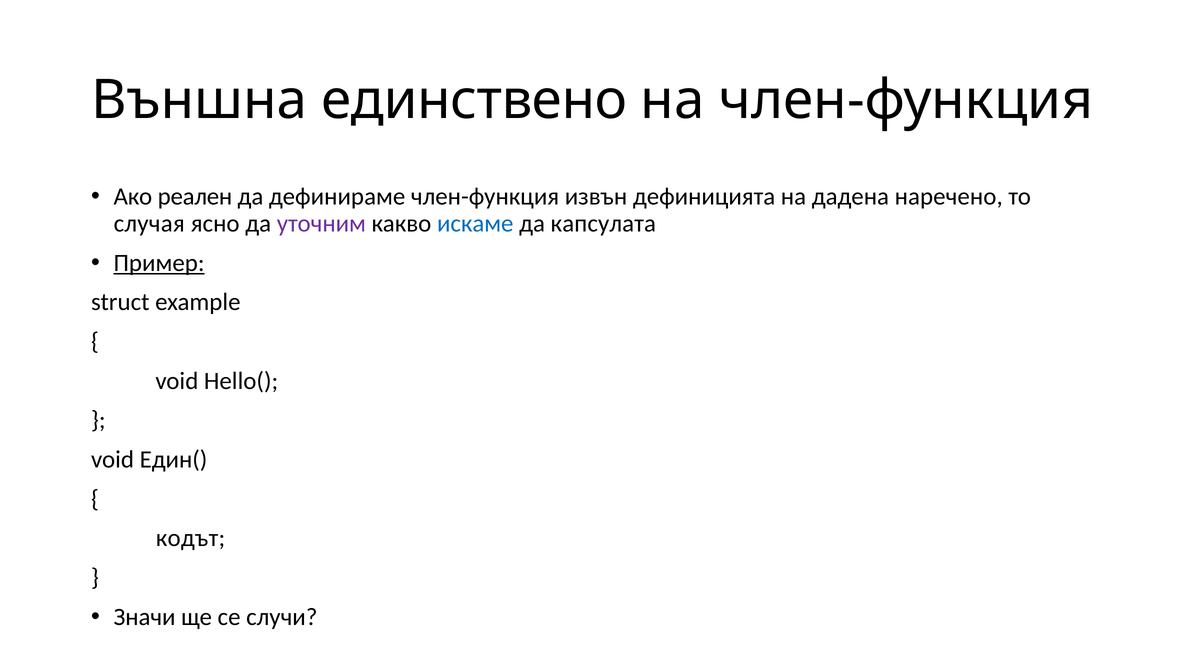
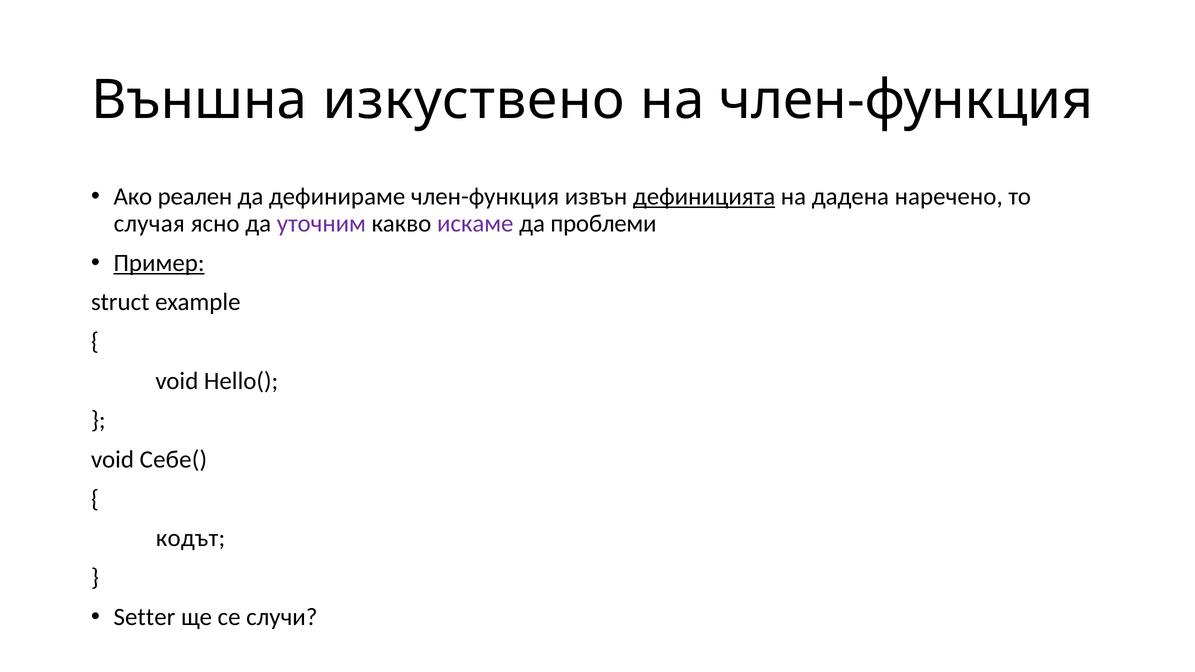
единствено: единствено -> изкуствено
дефиницията underline: none -> present
искаме colour: blue -> purple
капсулата: капсулата -> проблеми
Един(: Един( -> Себе(
Значи: Значи -> Setter
